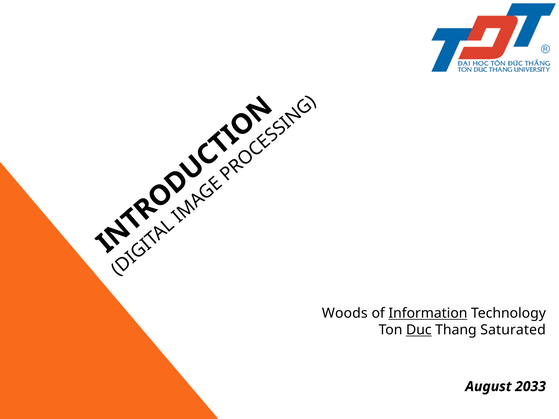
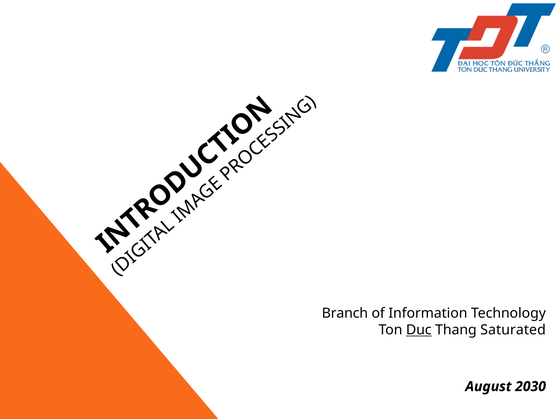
Woods: Woods -> Branch
Information underline: present -> none
2033: 2033 -> 2030
